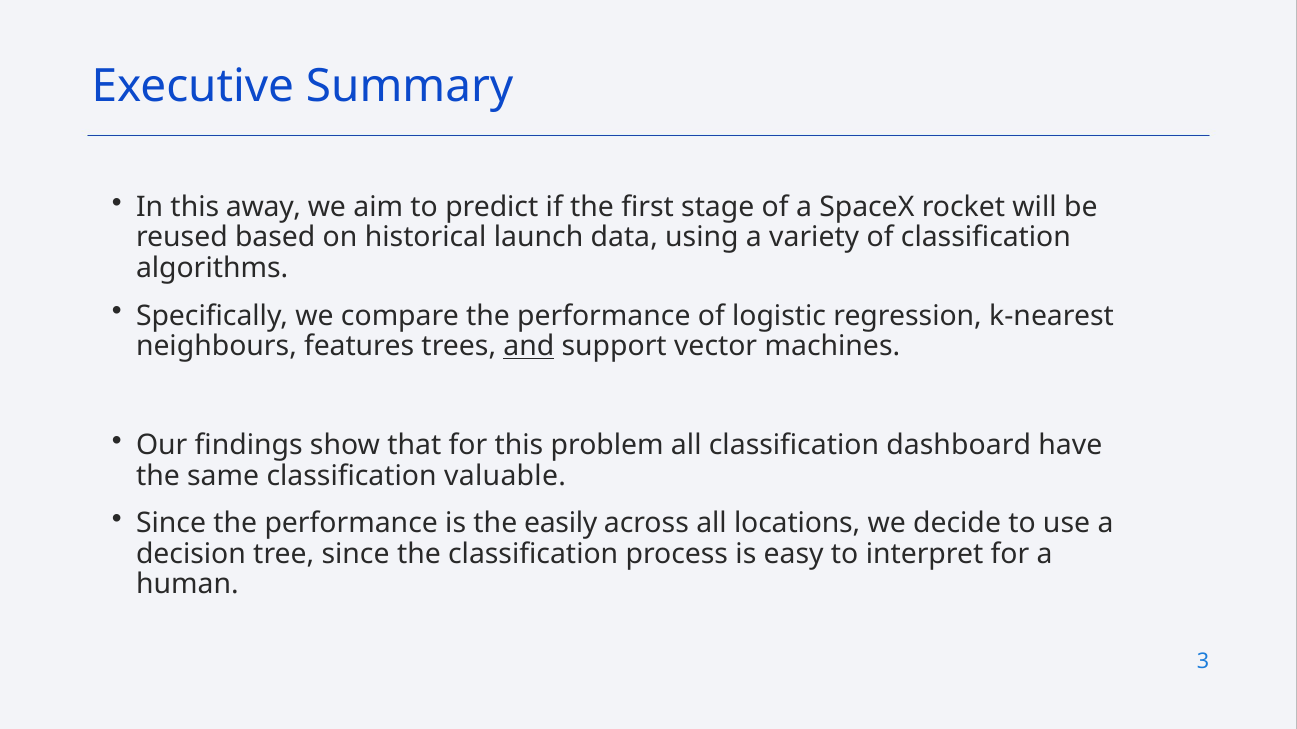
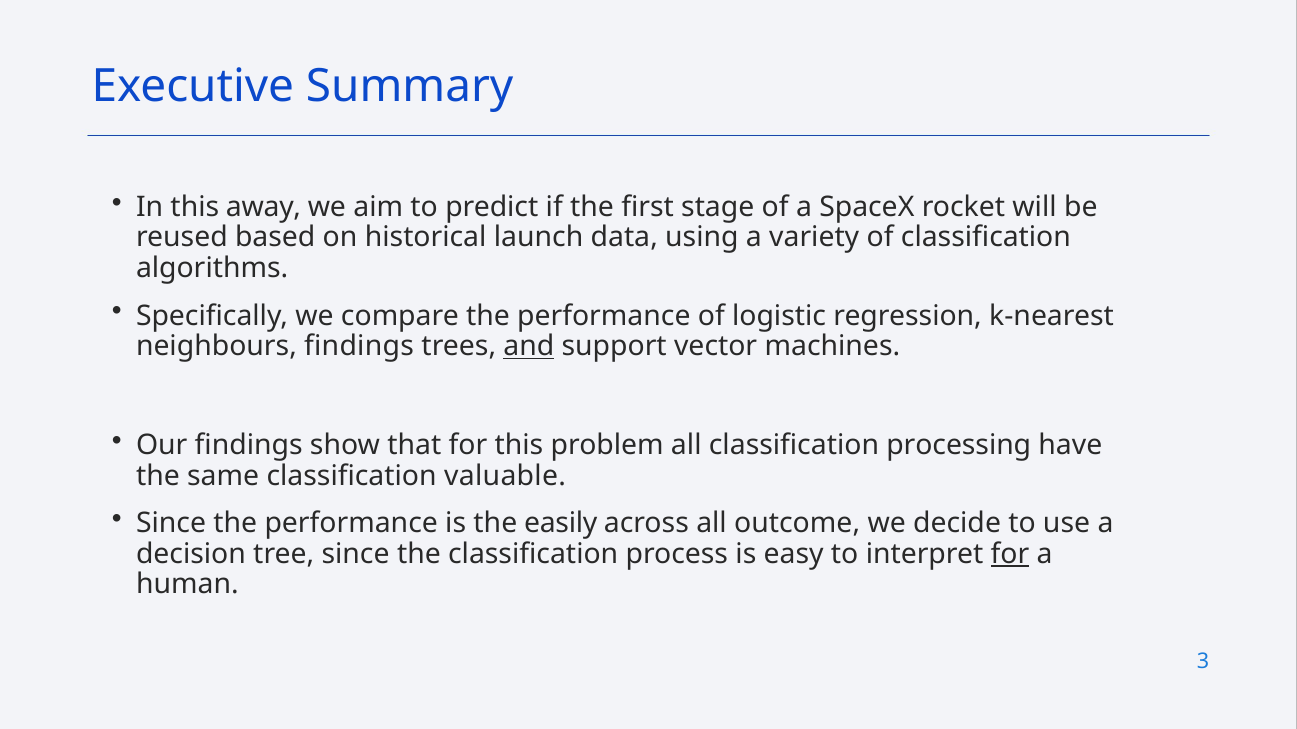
neighbours features: features -> findings
dashboard: dashboard -> processing
locations: locations -> outcome
for at (1010, 554) underline: none -> present
